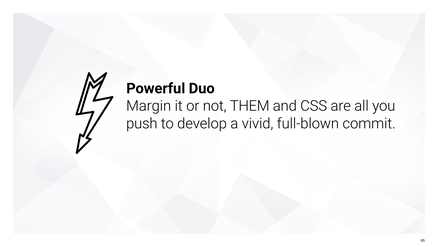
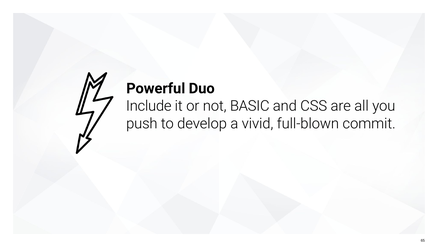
Margin: Margin -> Include
THEM: THEM -> BASIC
